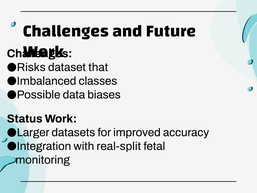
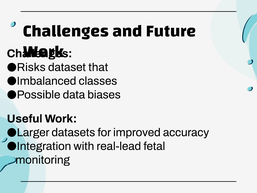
Status: Status -> Useful
real-split: real-split -> real-lead
